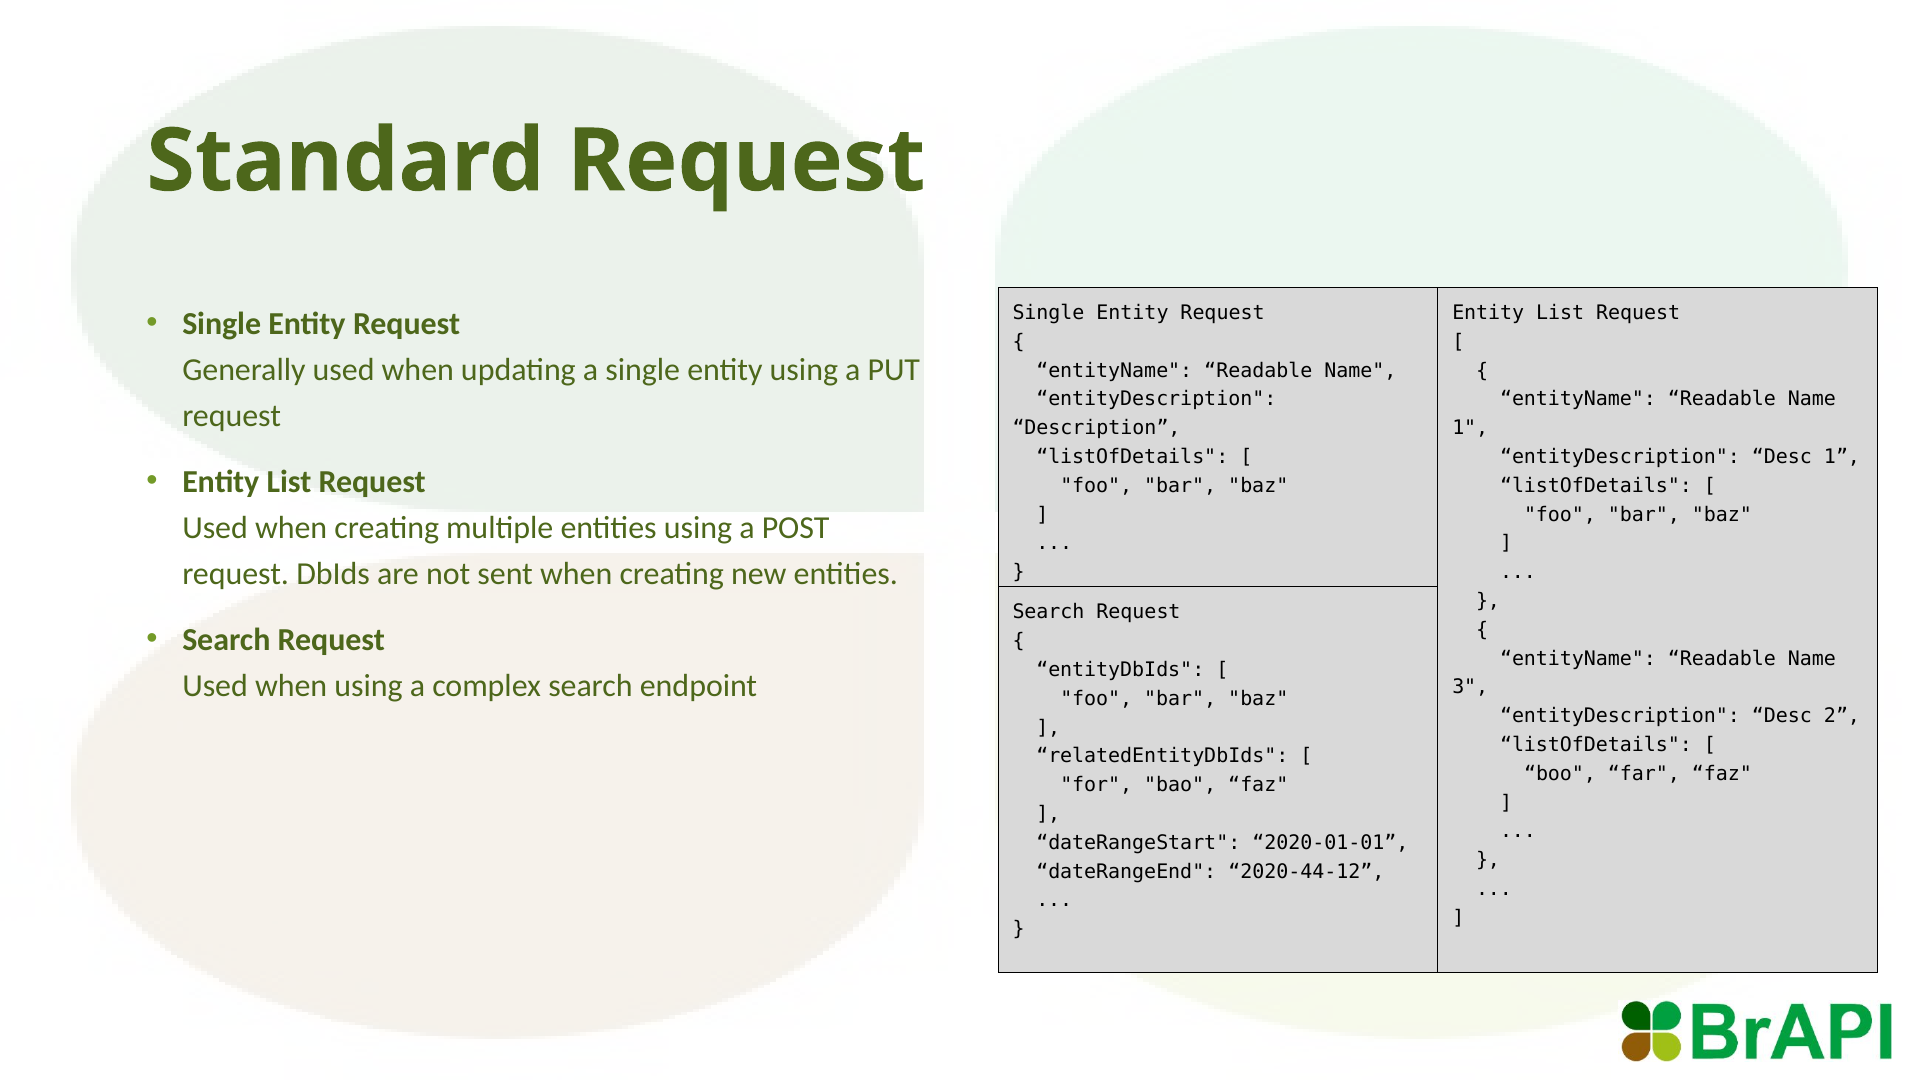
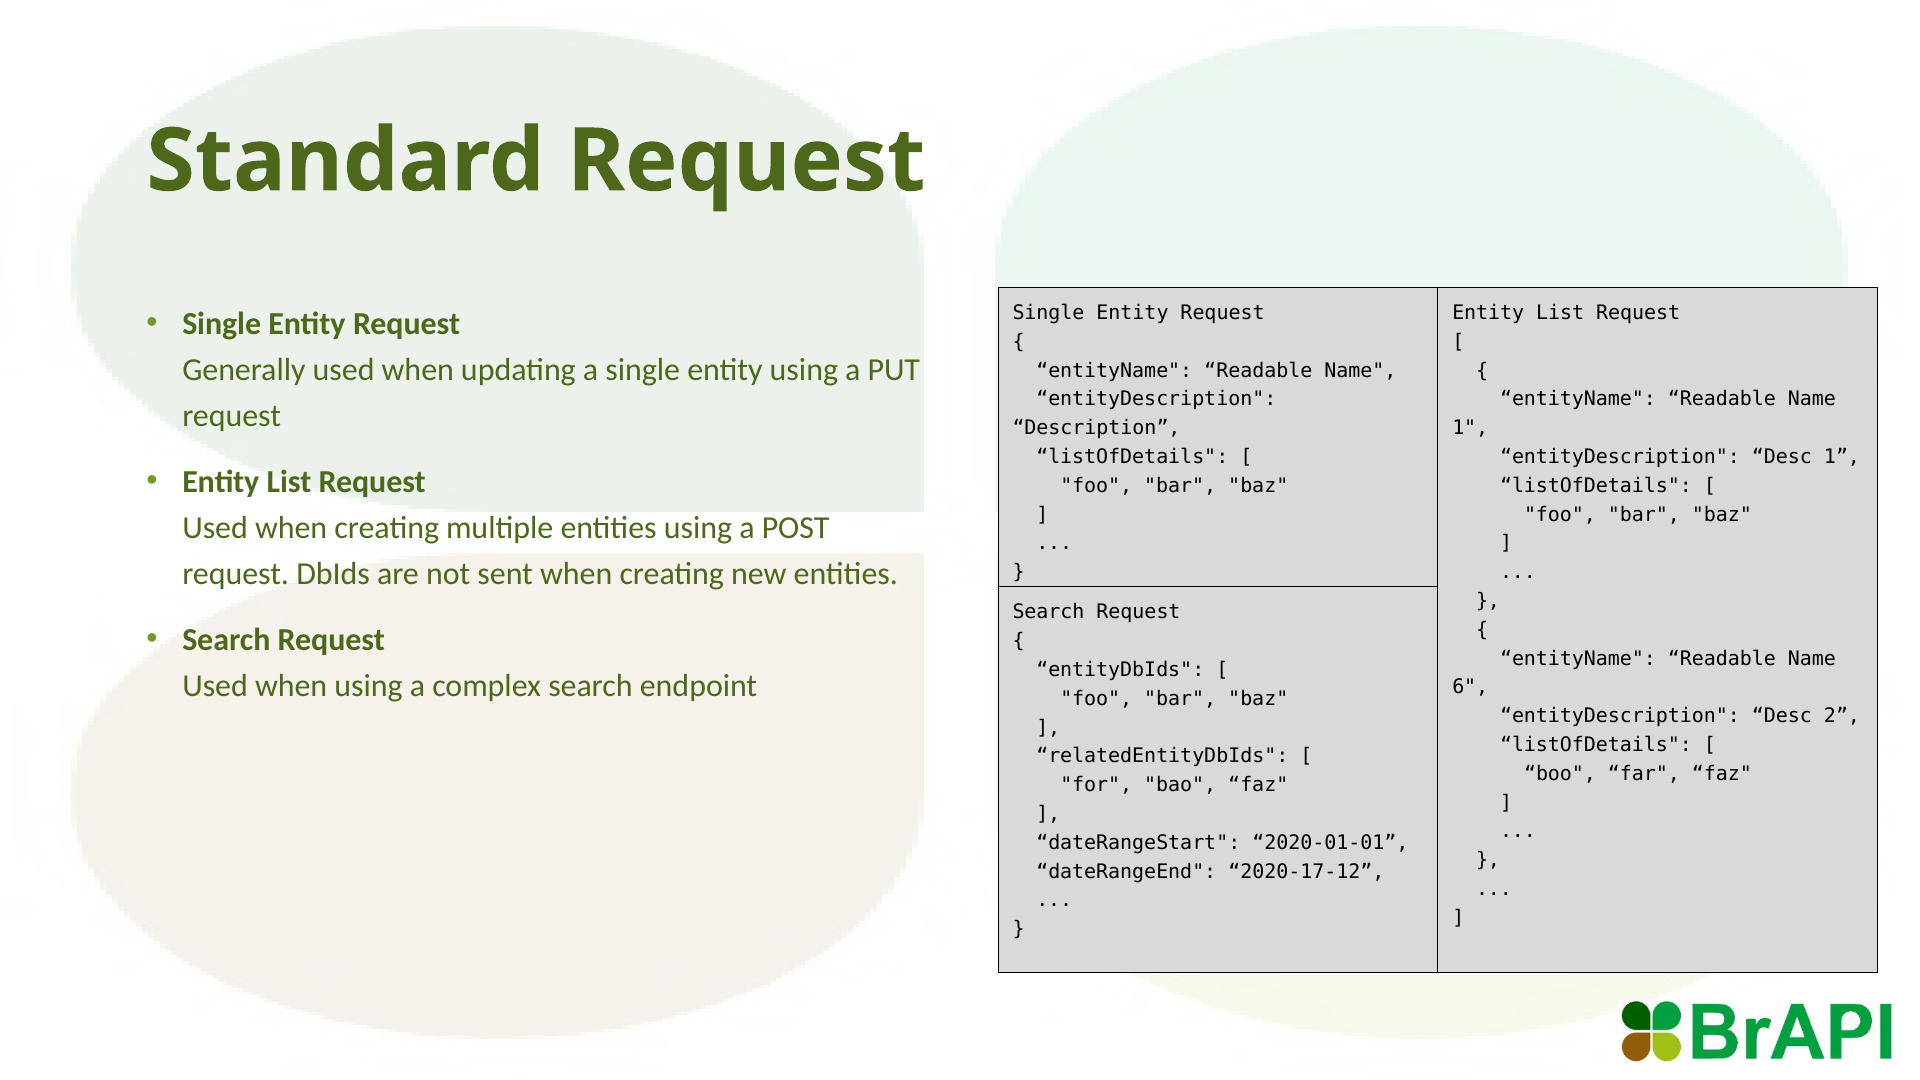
3: 3 -> 6
2020-44-12: 2020-44-12 -> 2020-17-12
